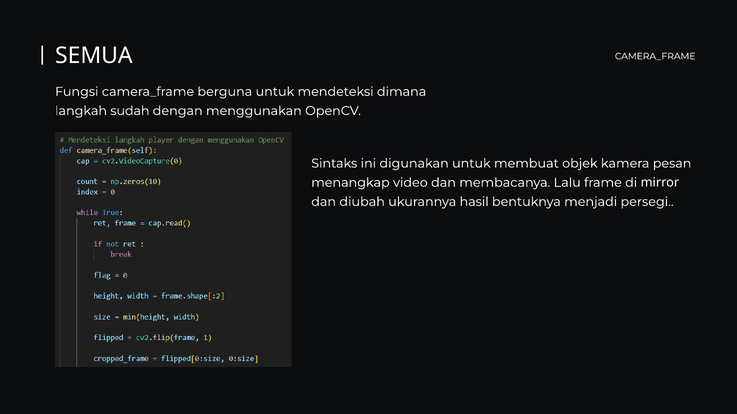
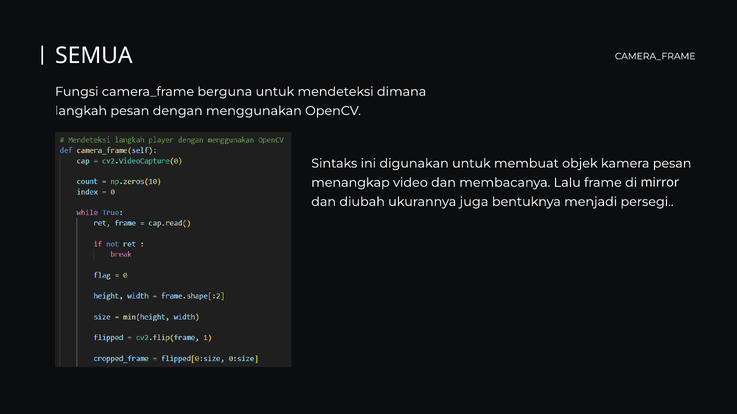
langkah sudah: sudah -> pesan
hasil: hasil -> juga
